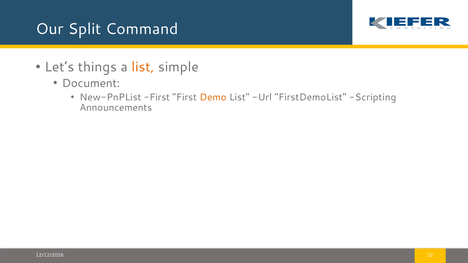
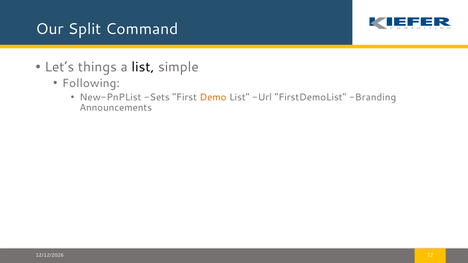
list at (143, 67) colour: orange -> black
Document: Document -> Following
New-PnPList First: First -> Sets
Scripting: Scripting -> Branding
